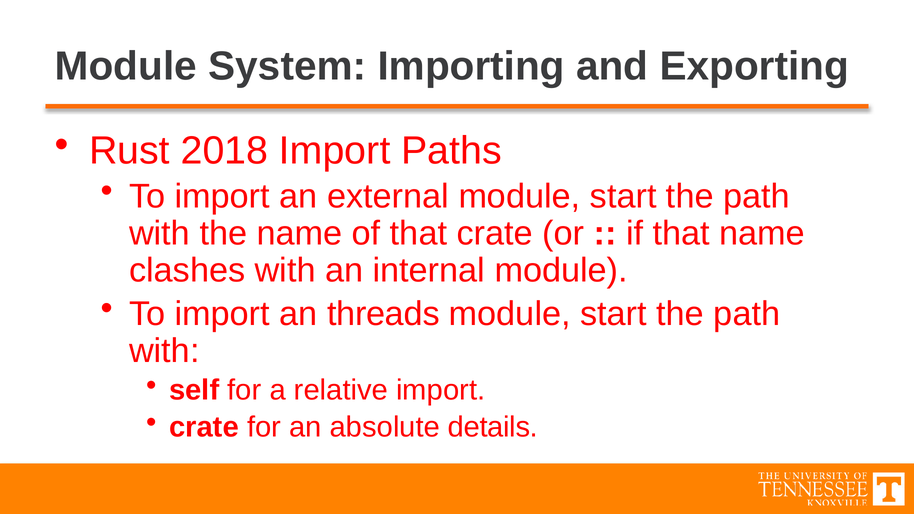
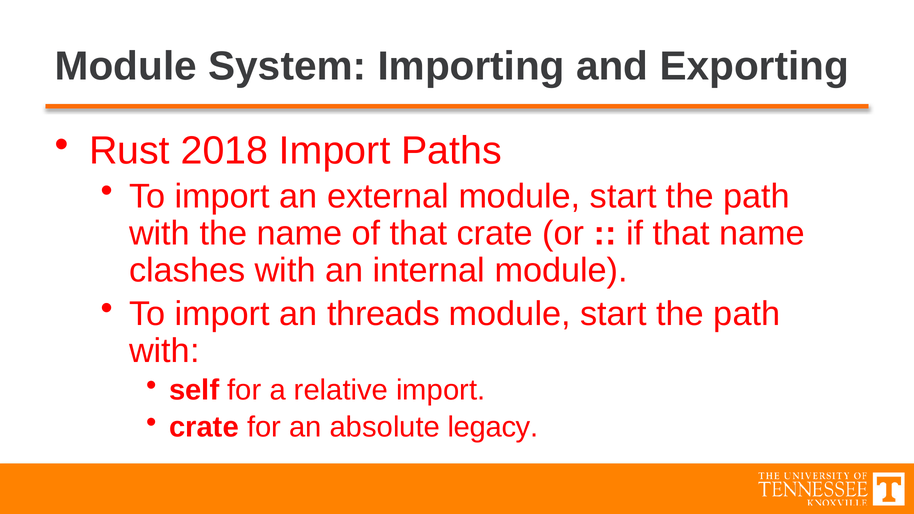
details: details -> legacy
